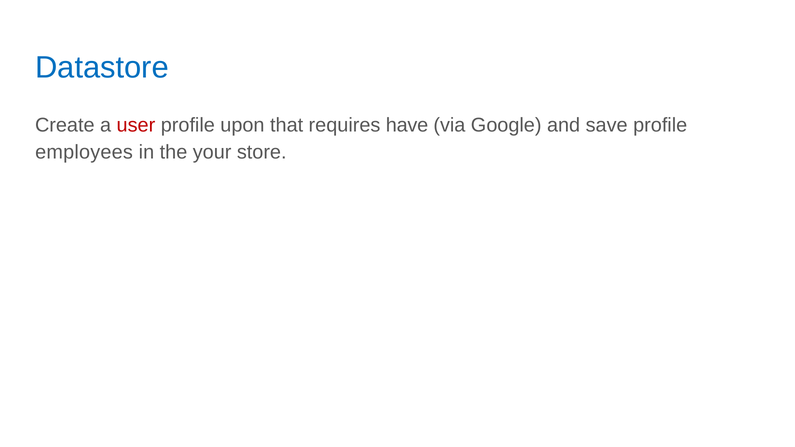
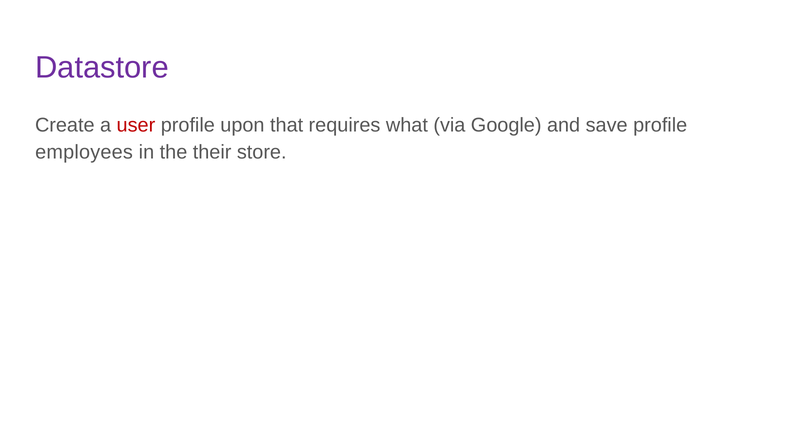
Datastore colour: blue -> purple
have: have -> what
your: your -> their
